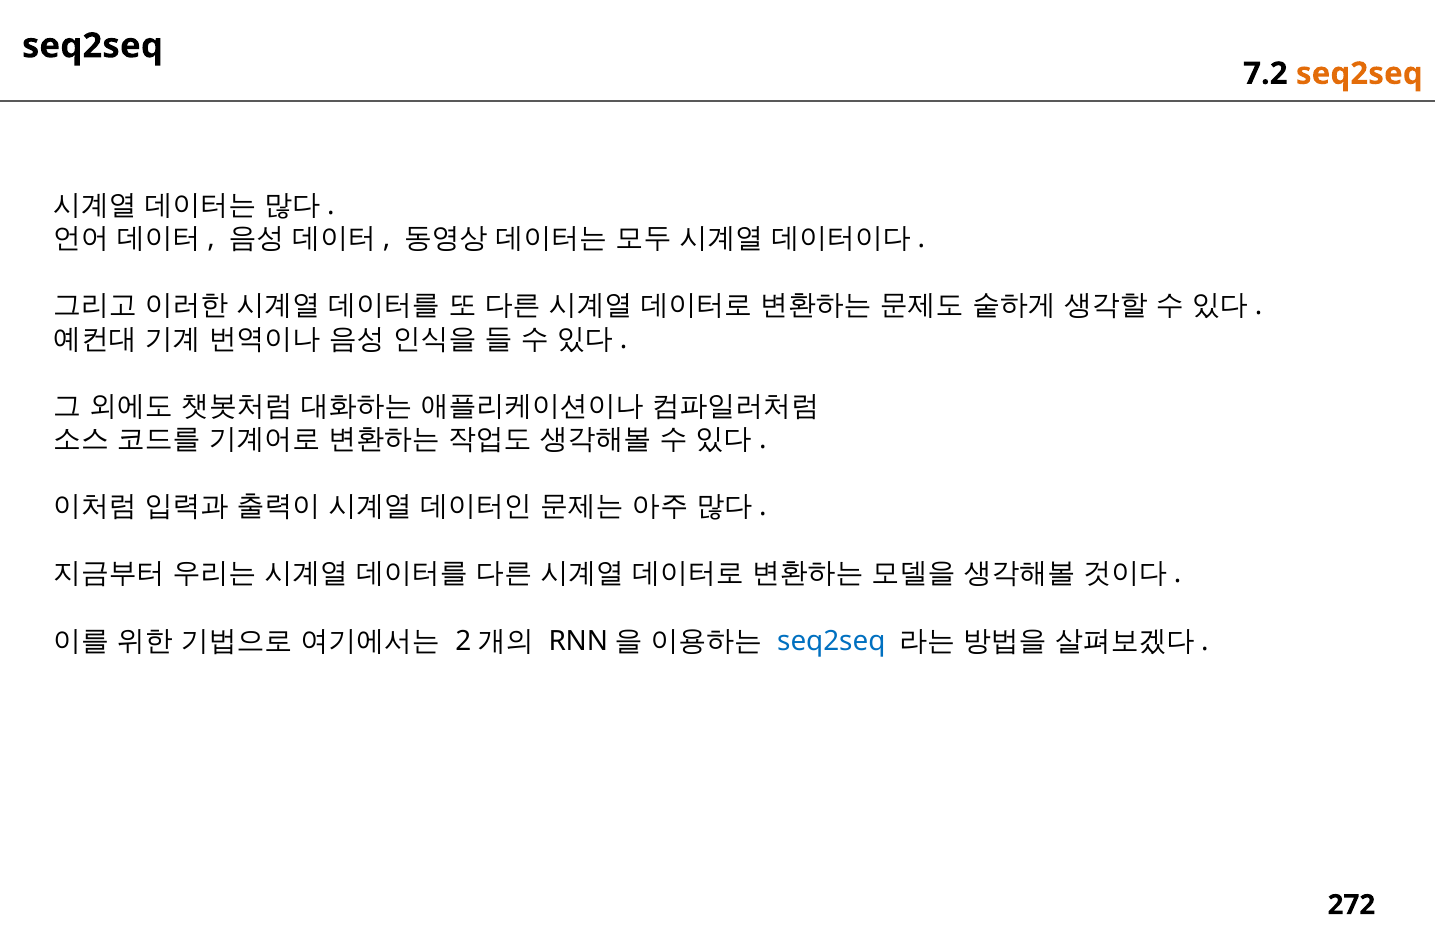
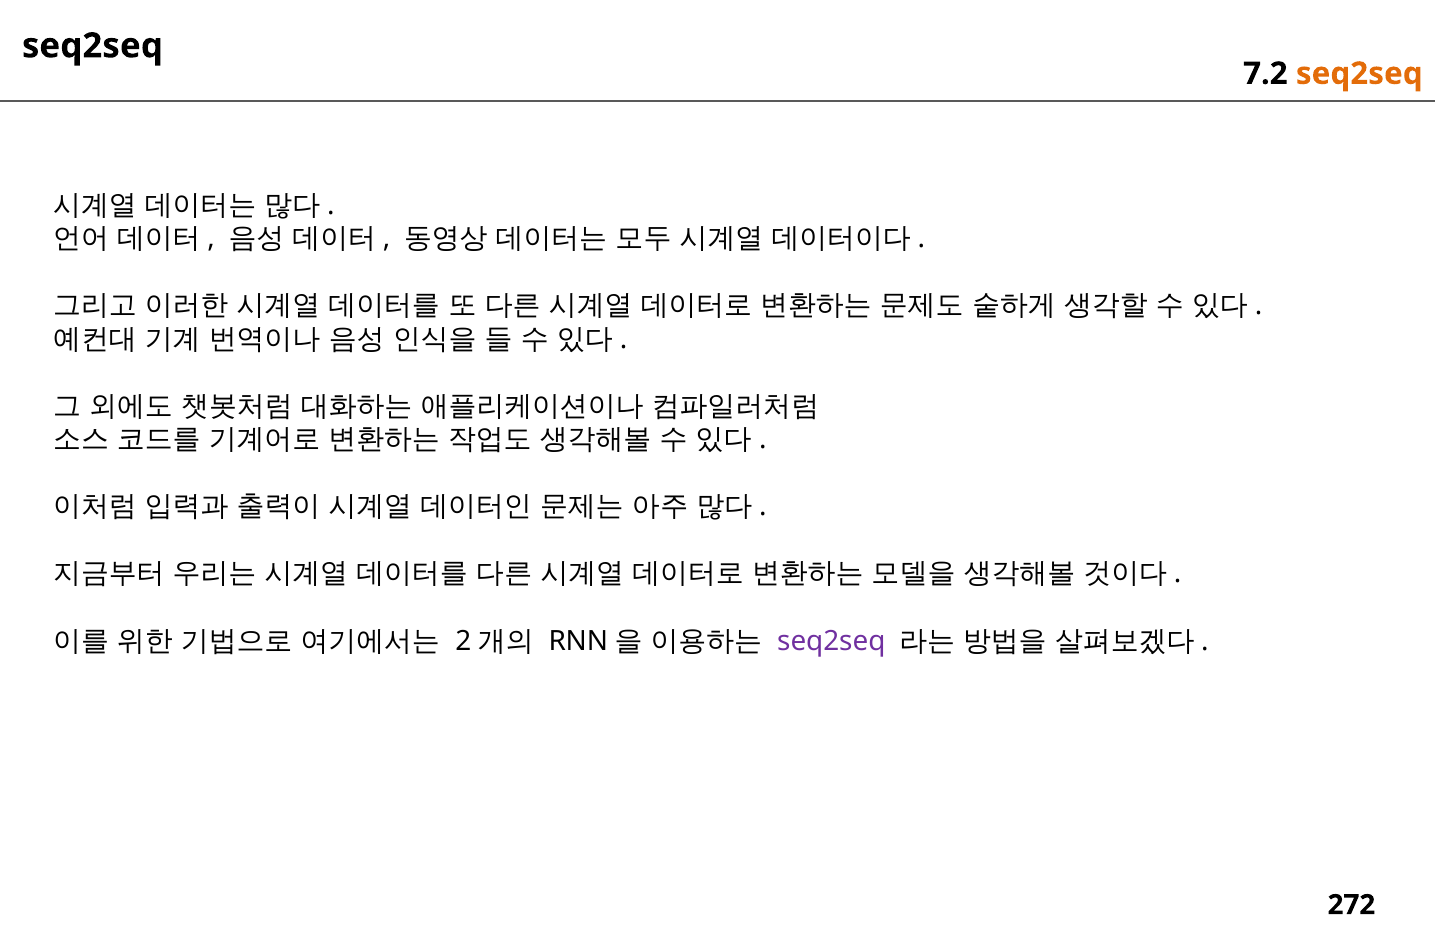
seq2seq at (831, 640) colour: blue -> purple
